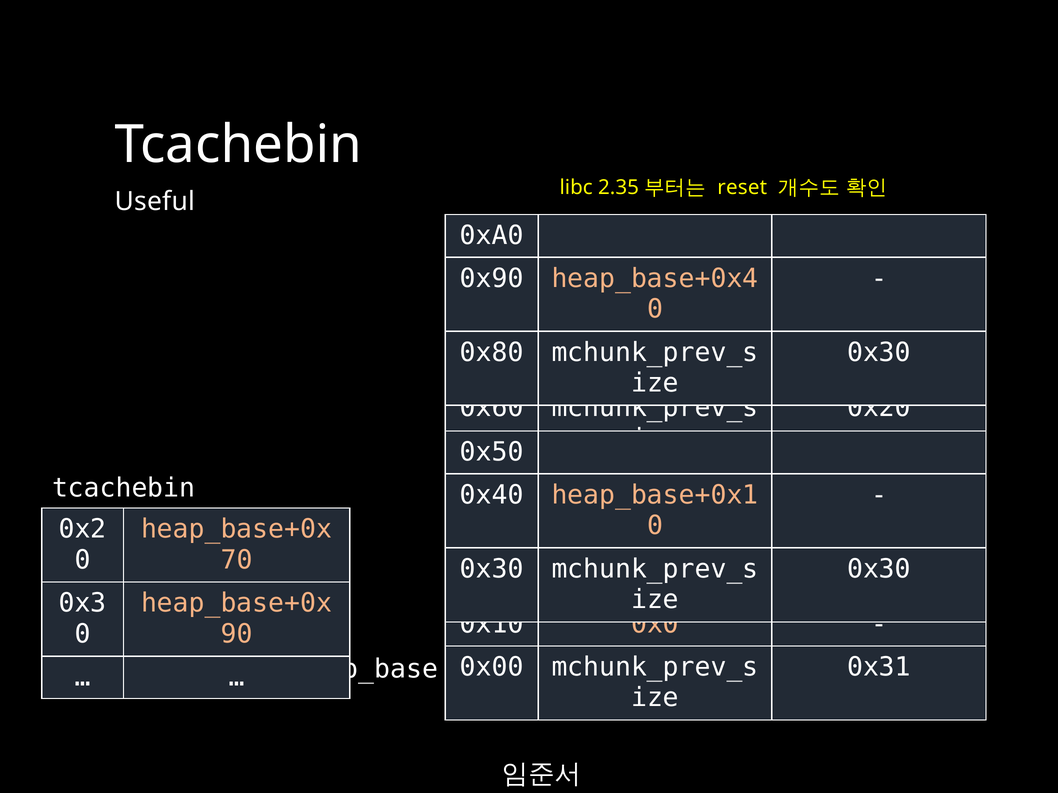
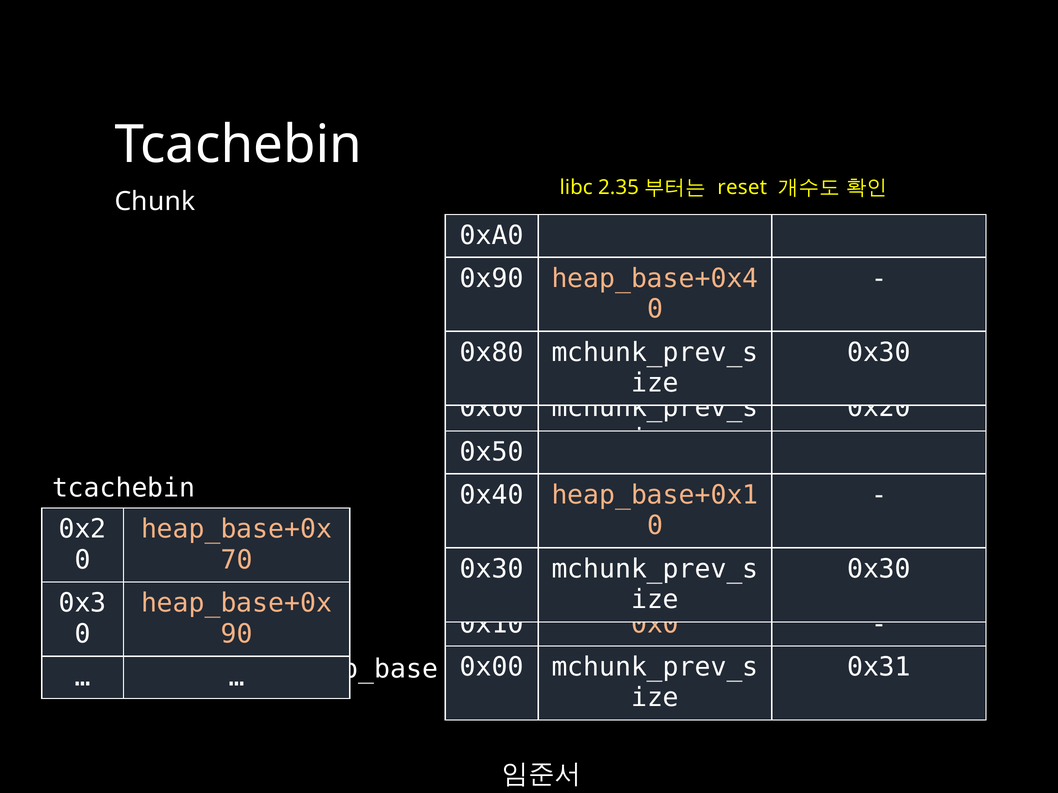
Useful: Useful -> Chunk
